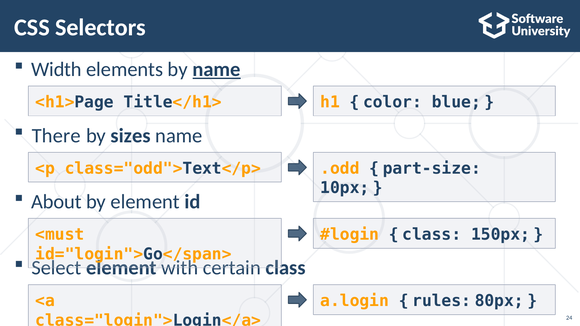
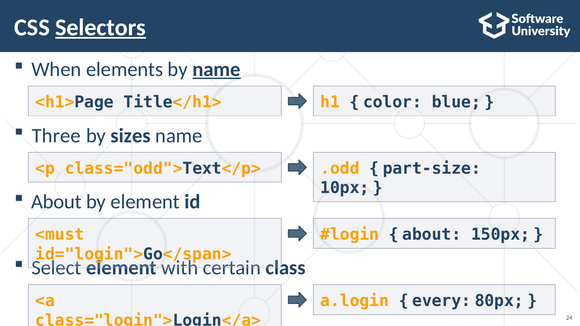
Selectors underline: none -> present
Width: Width -> When
There: There -> Three
class at (432, 235): class -> about
rules: rules -> every
